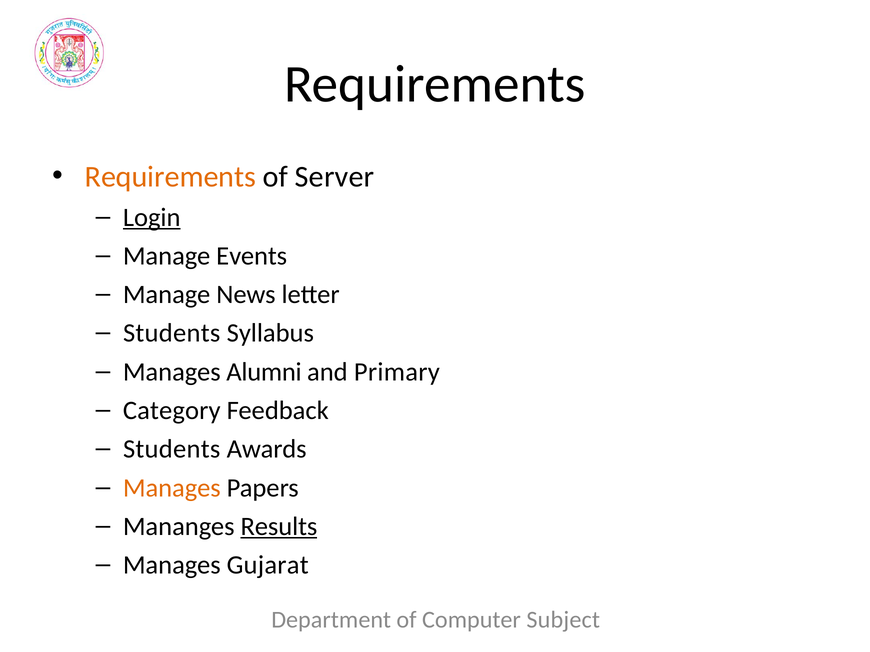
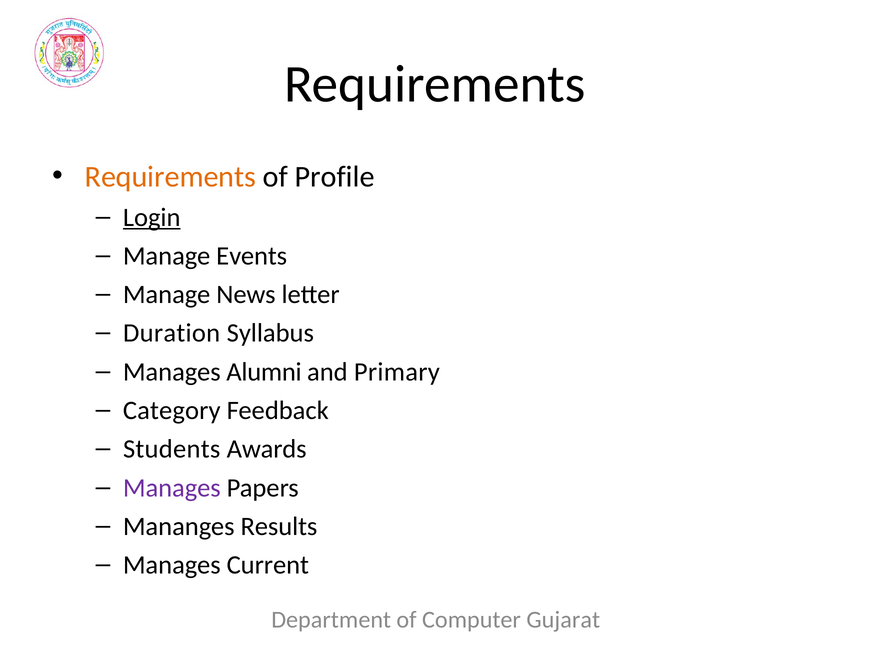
Server: Server -> Profile
Students at (172, 333): Students -> Duration
Manages at (172, 488) colour: orange -> purple
Results underline: present -> none
Gujarat: Gujarat -> Current
Subject: Subject -> Gujarat
